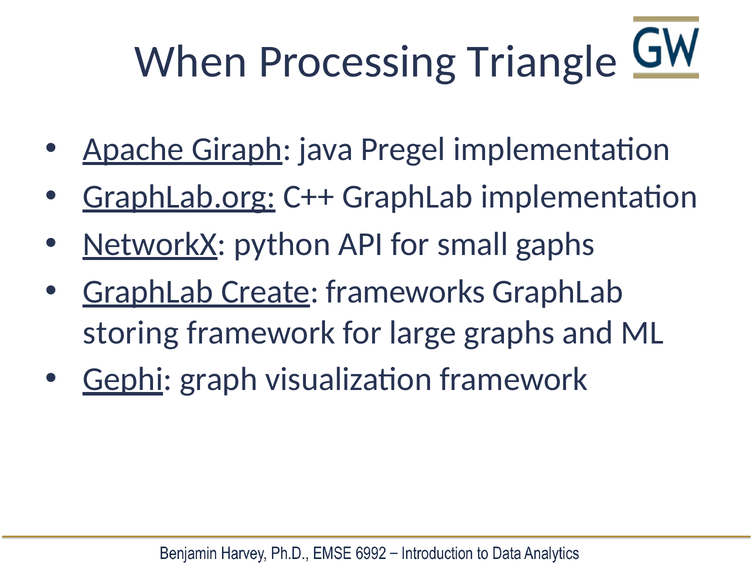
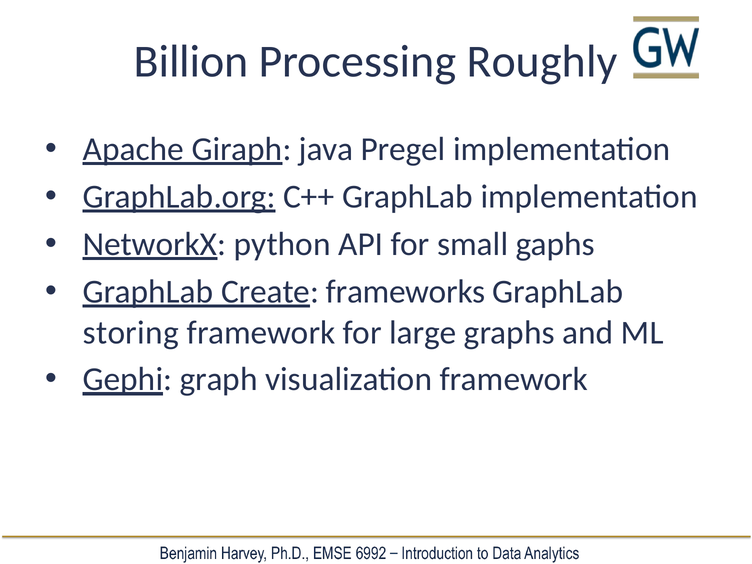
When: When -> Billion
Triangle: Triangle -> Roughly
